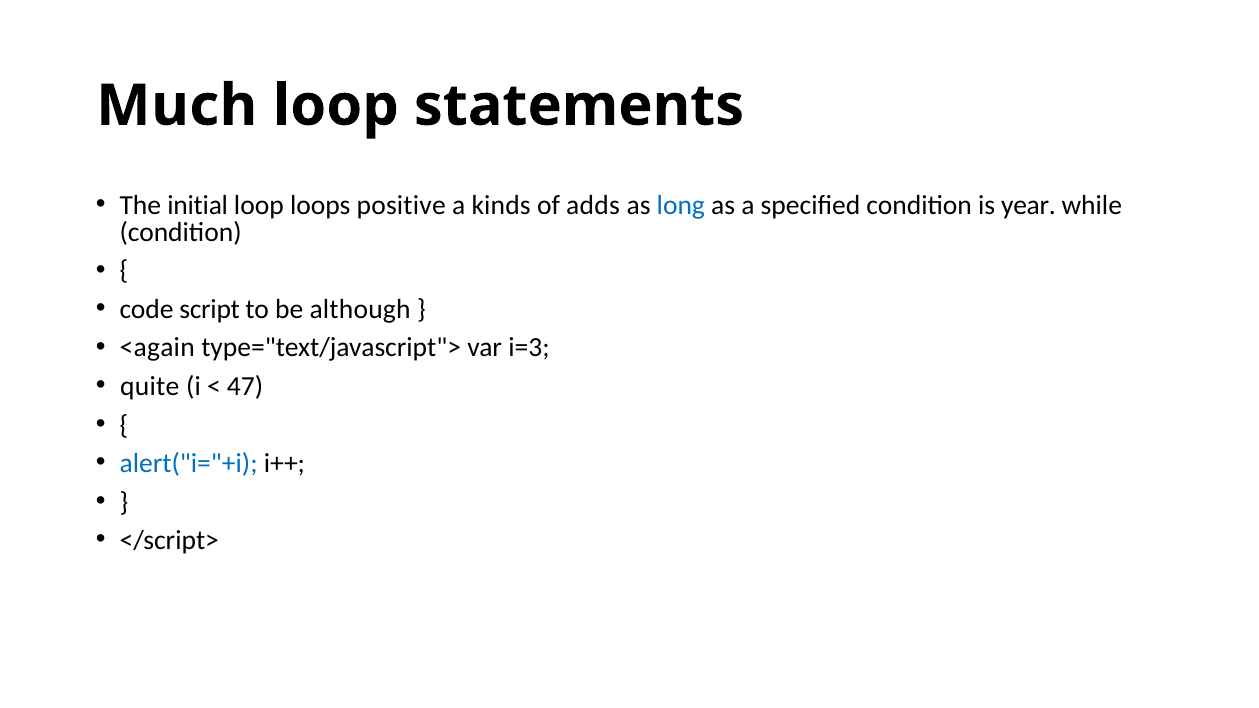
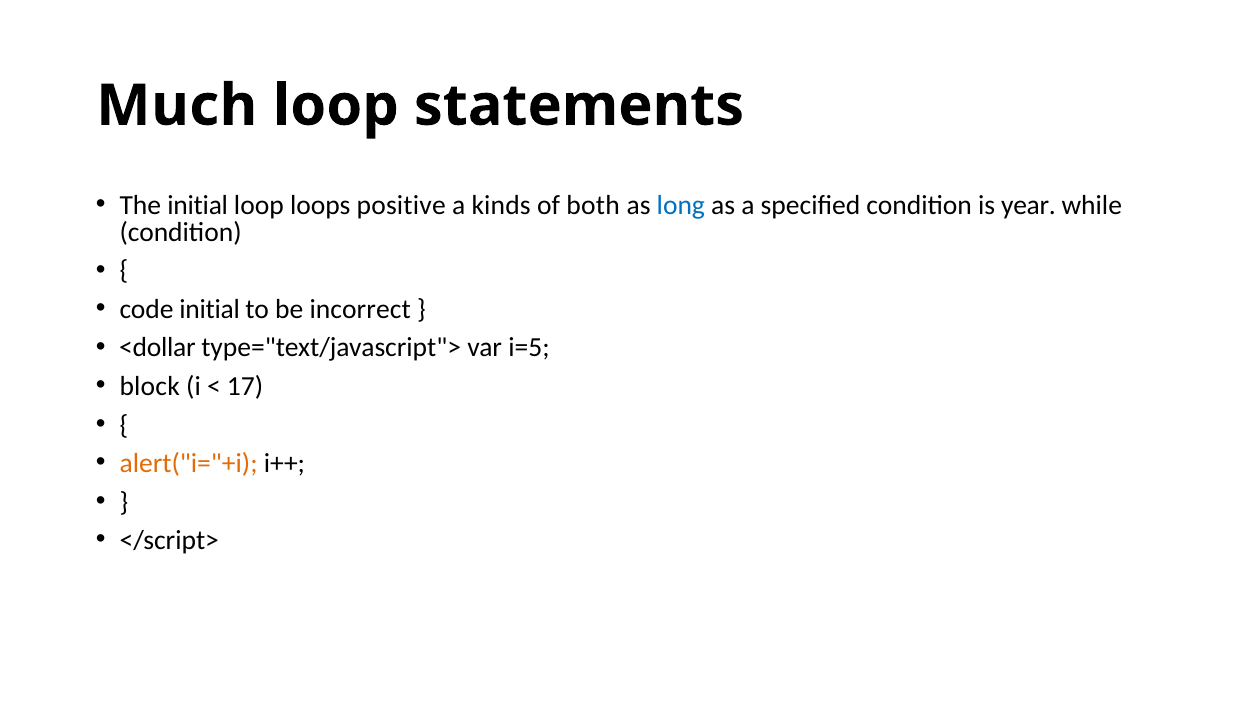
adds: adds -> both
code script: script -> initial
although: although -> incorrect
<again: <again -> <dollar
i=3: i=3 -> i=5
quite: quite -> block
47: 47 -> 17
alert("i="+i colour: blue -> orange
